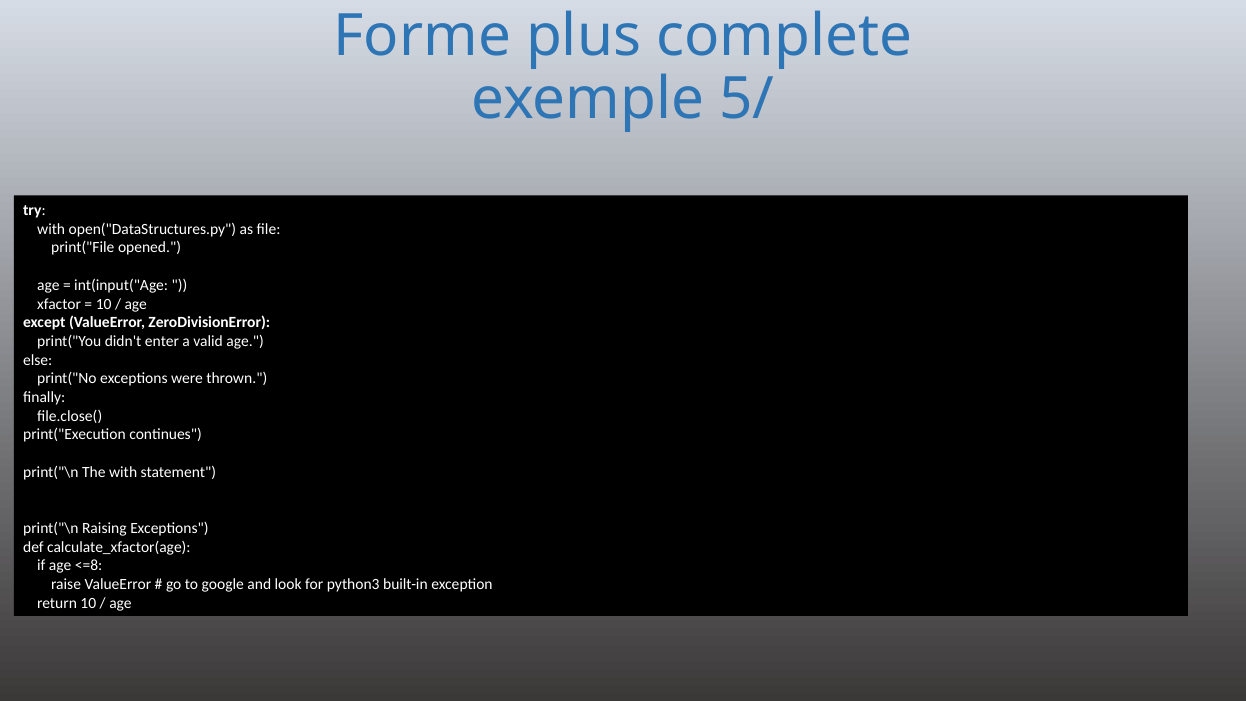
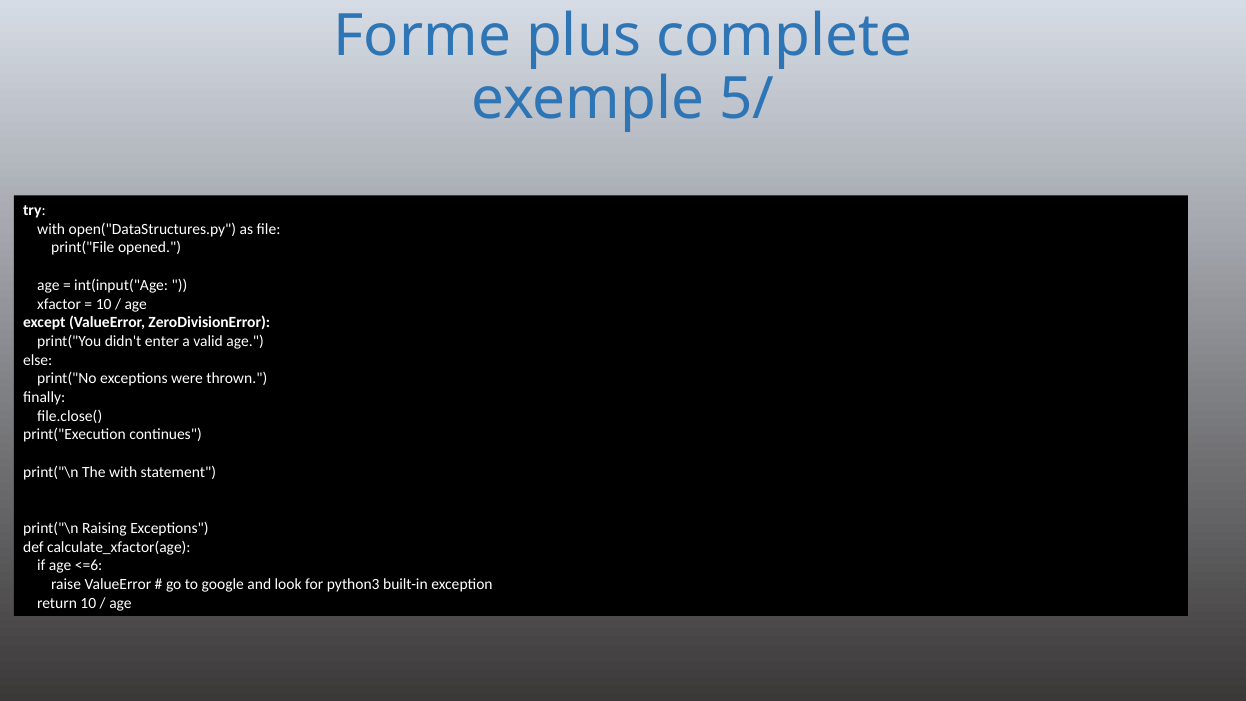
<=8: <=8 -> <=6
